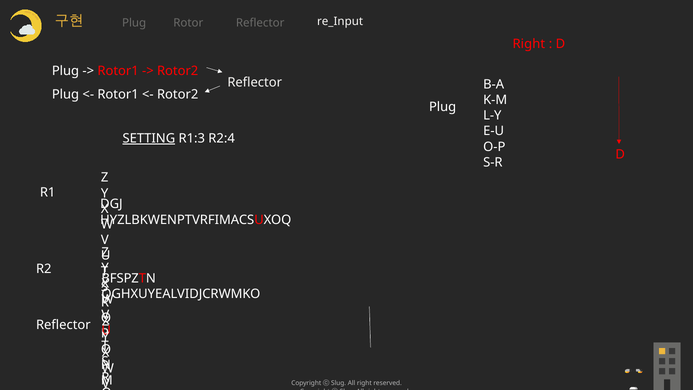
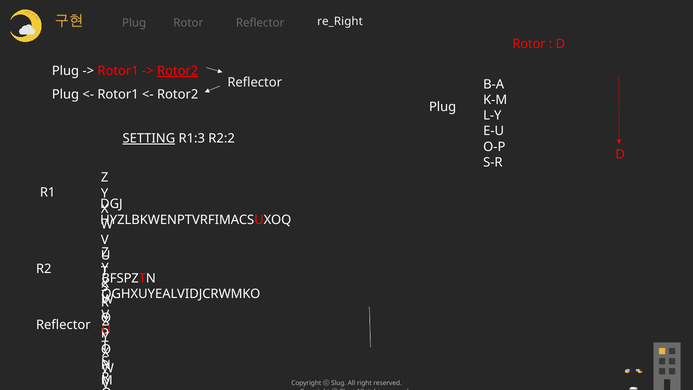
re_Input: re_Input -> re_Right
Right at (529, 44): Right -> Rotor
Rotor2 at (178, 71) underline: none -> present
R2:4: R2:4 -> R2:2
